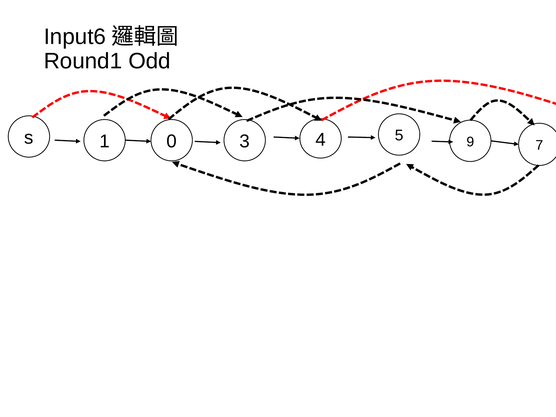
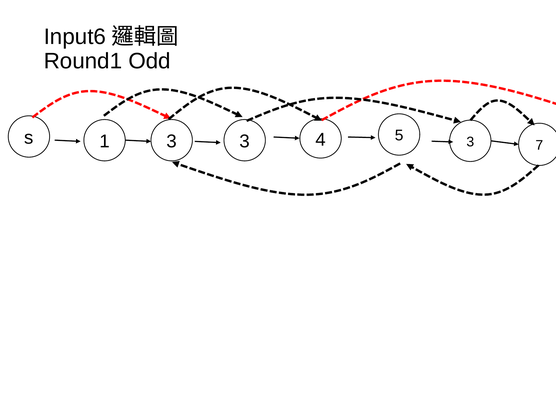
s 9: 9 -> 3
1 0: 0 -> 3
